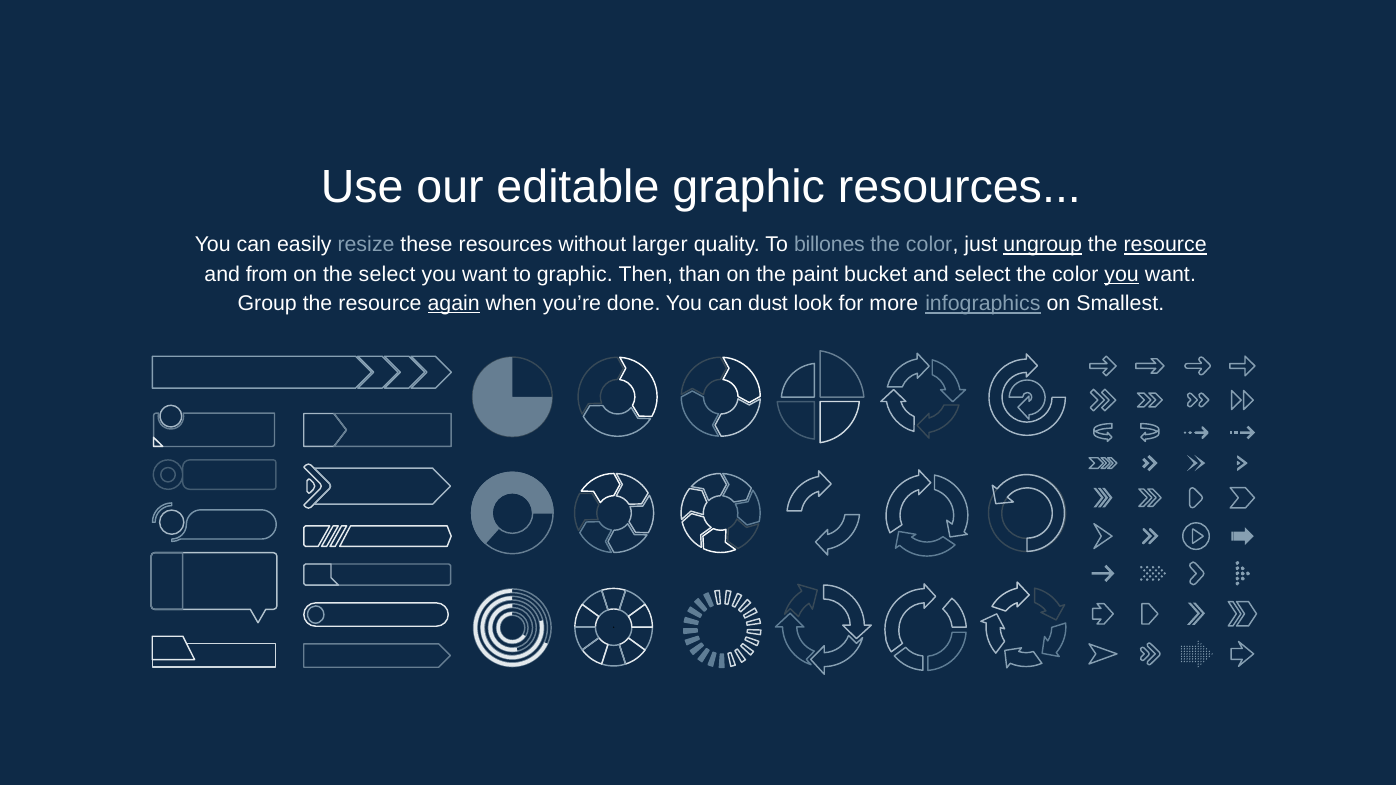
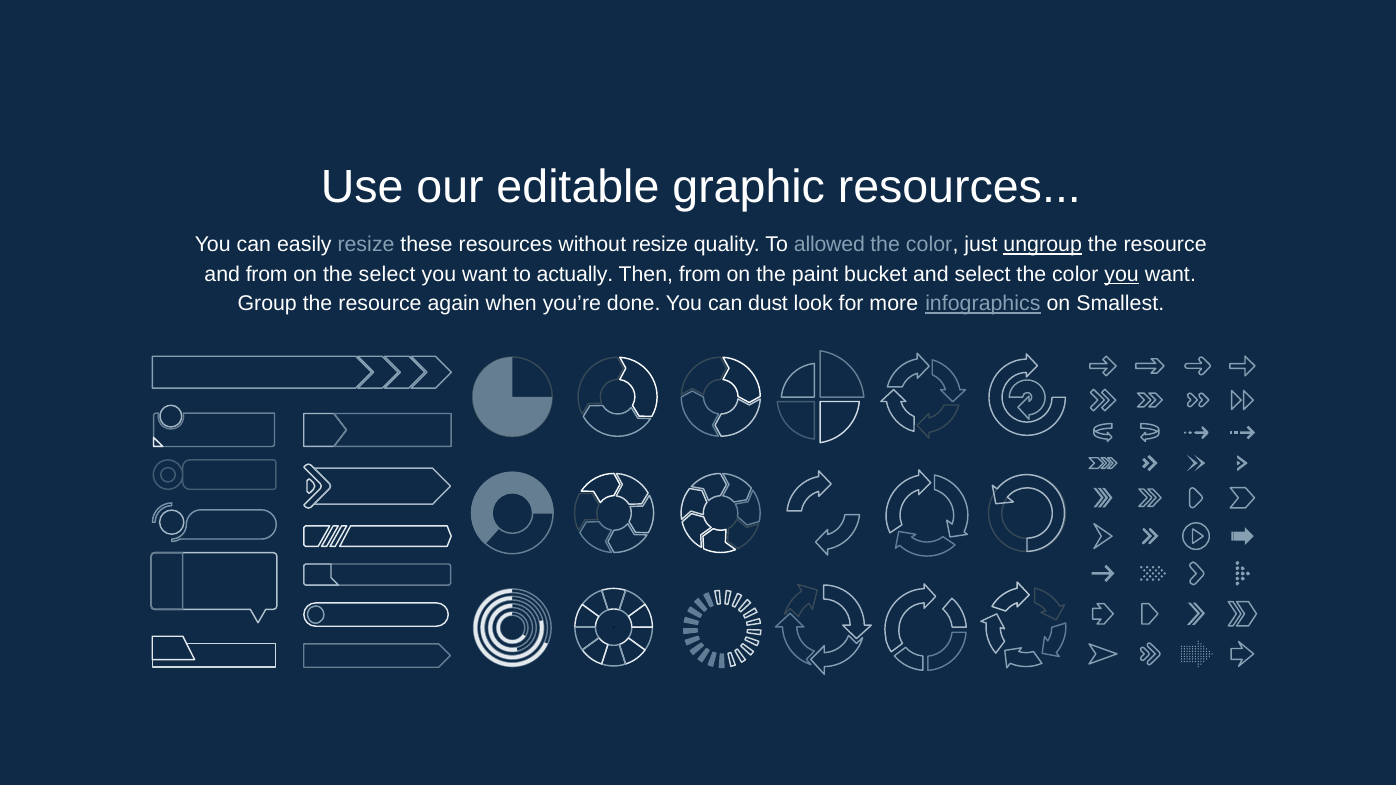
without larger: larger -> resize
billones: billones -> allowed
resource at (1165, 245) underline: present -> none
to graphic: graphic -> actually
Then than: than -> from
again underline: present -> none
